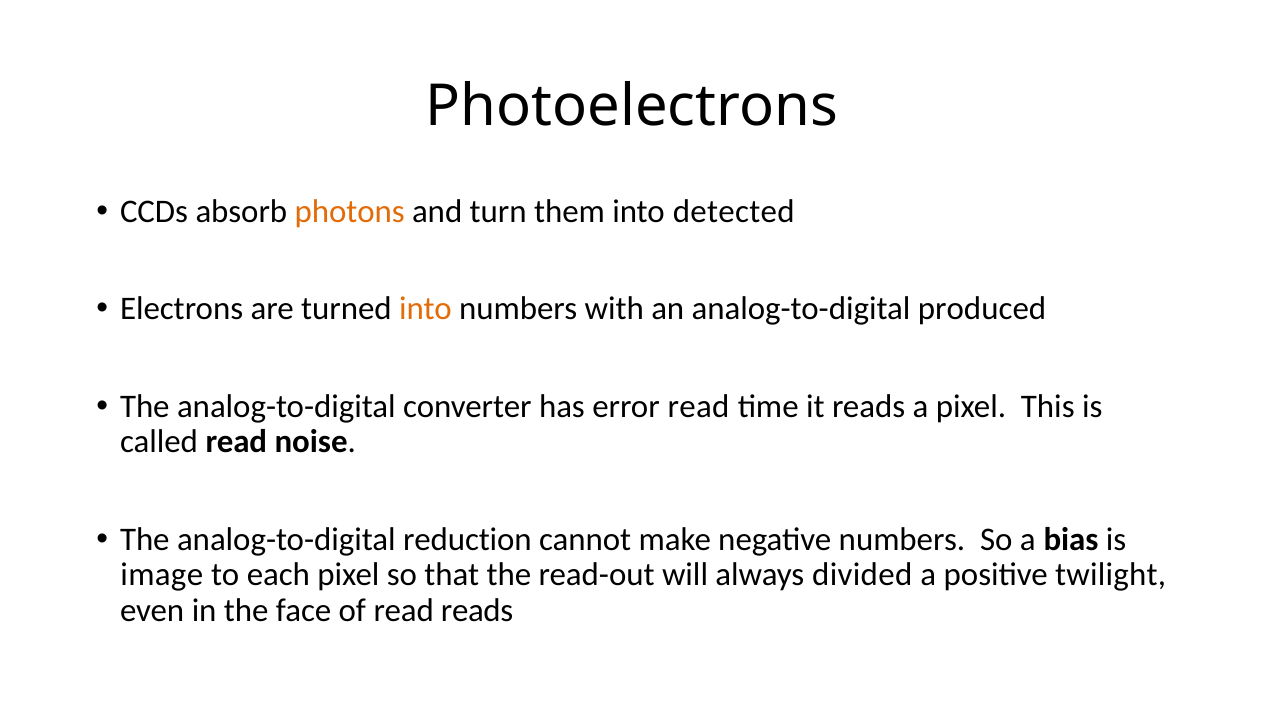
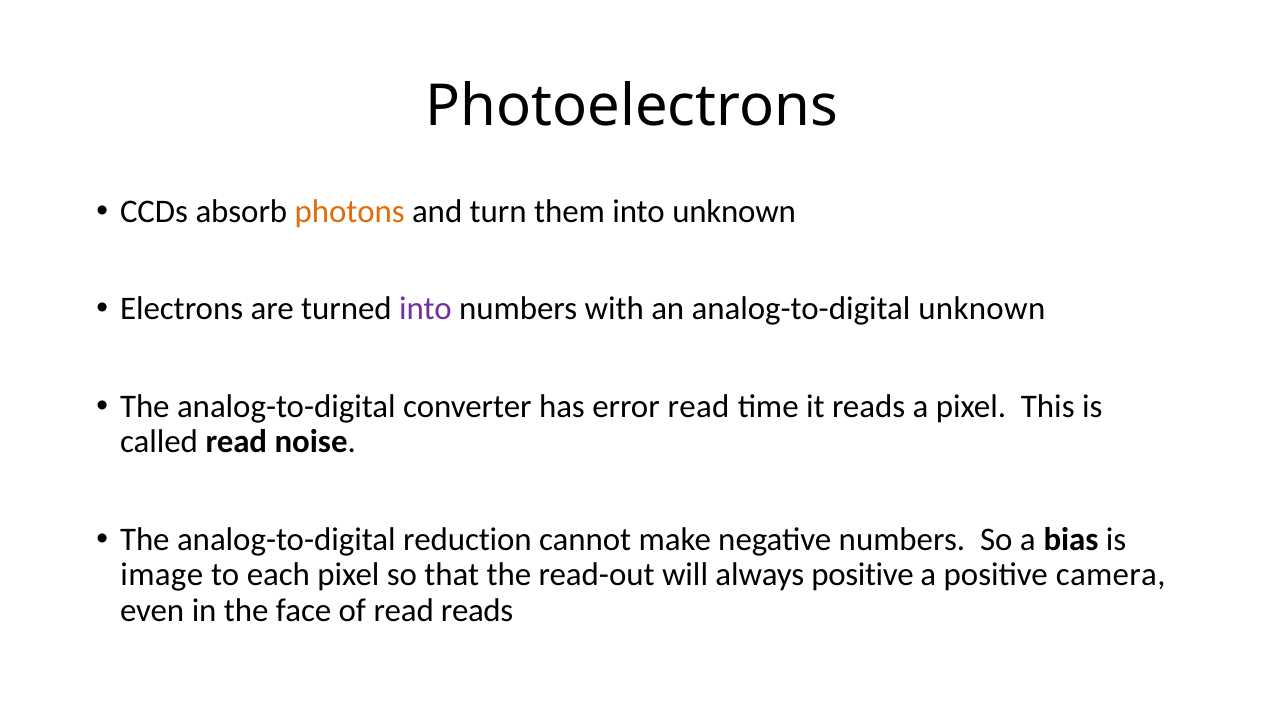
into detected: detected -> unknown
into at (425, 309) colour: orange -> purple
analog-to-digital produced: produced -> unknown
always divided: divided -> positive
twilight: twilight -> camera
